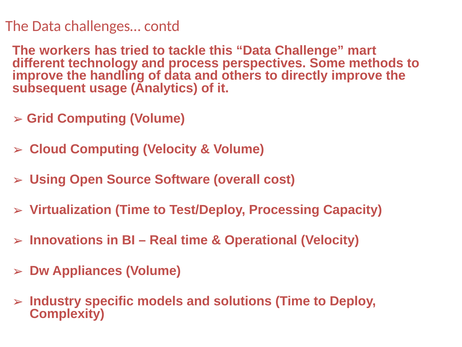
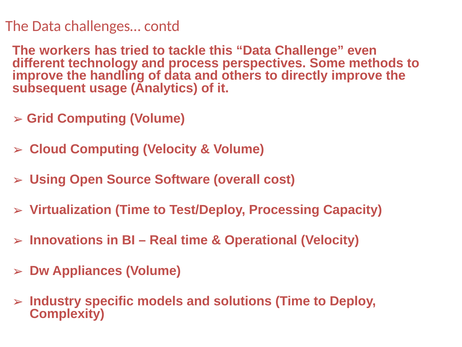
mart: mart -> even
